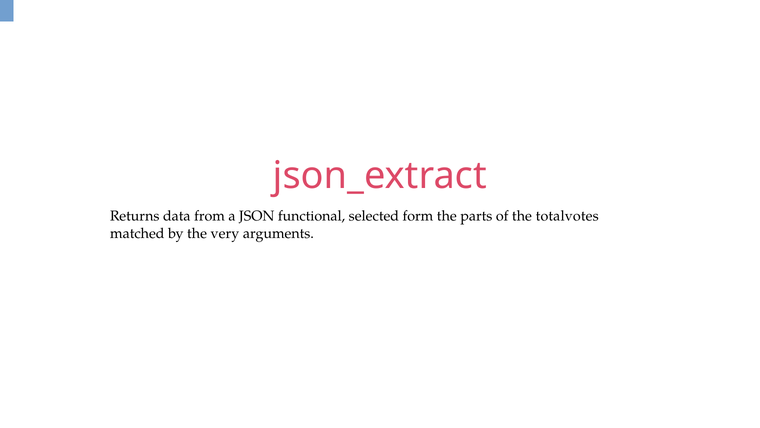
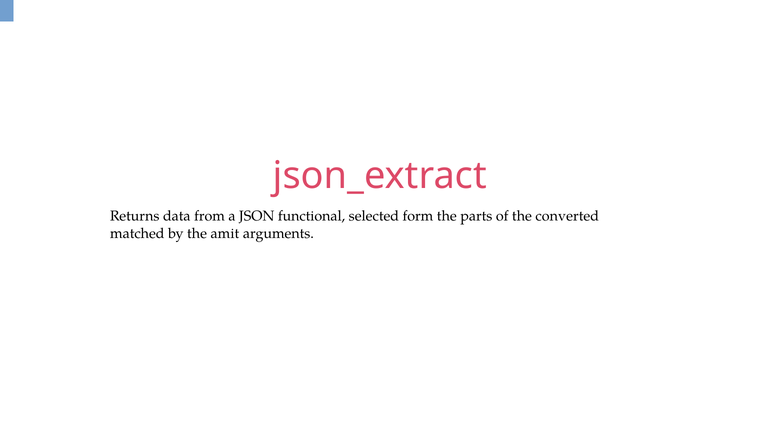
totalvotes: totalvotes -> converted
very: very -> amit
